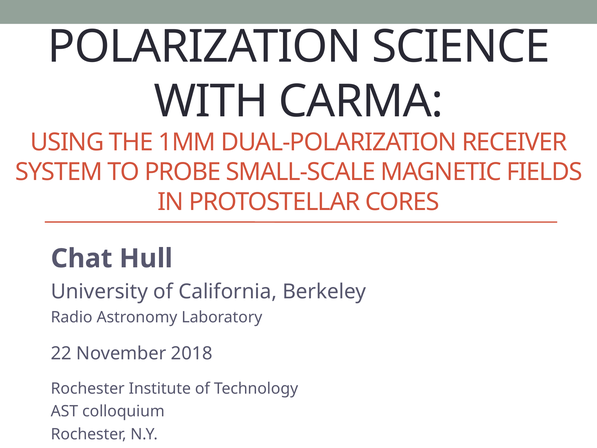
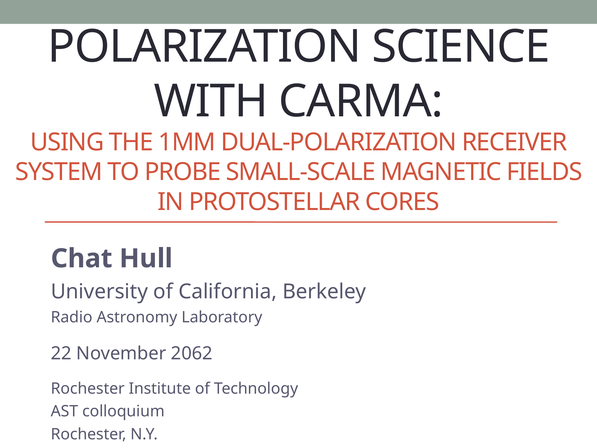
2018: 2018 -> 2062
